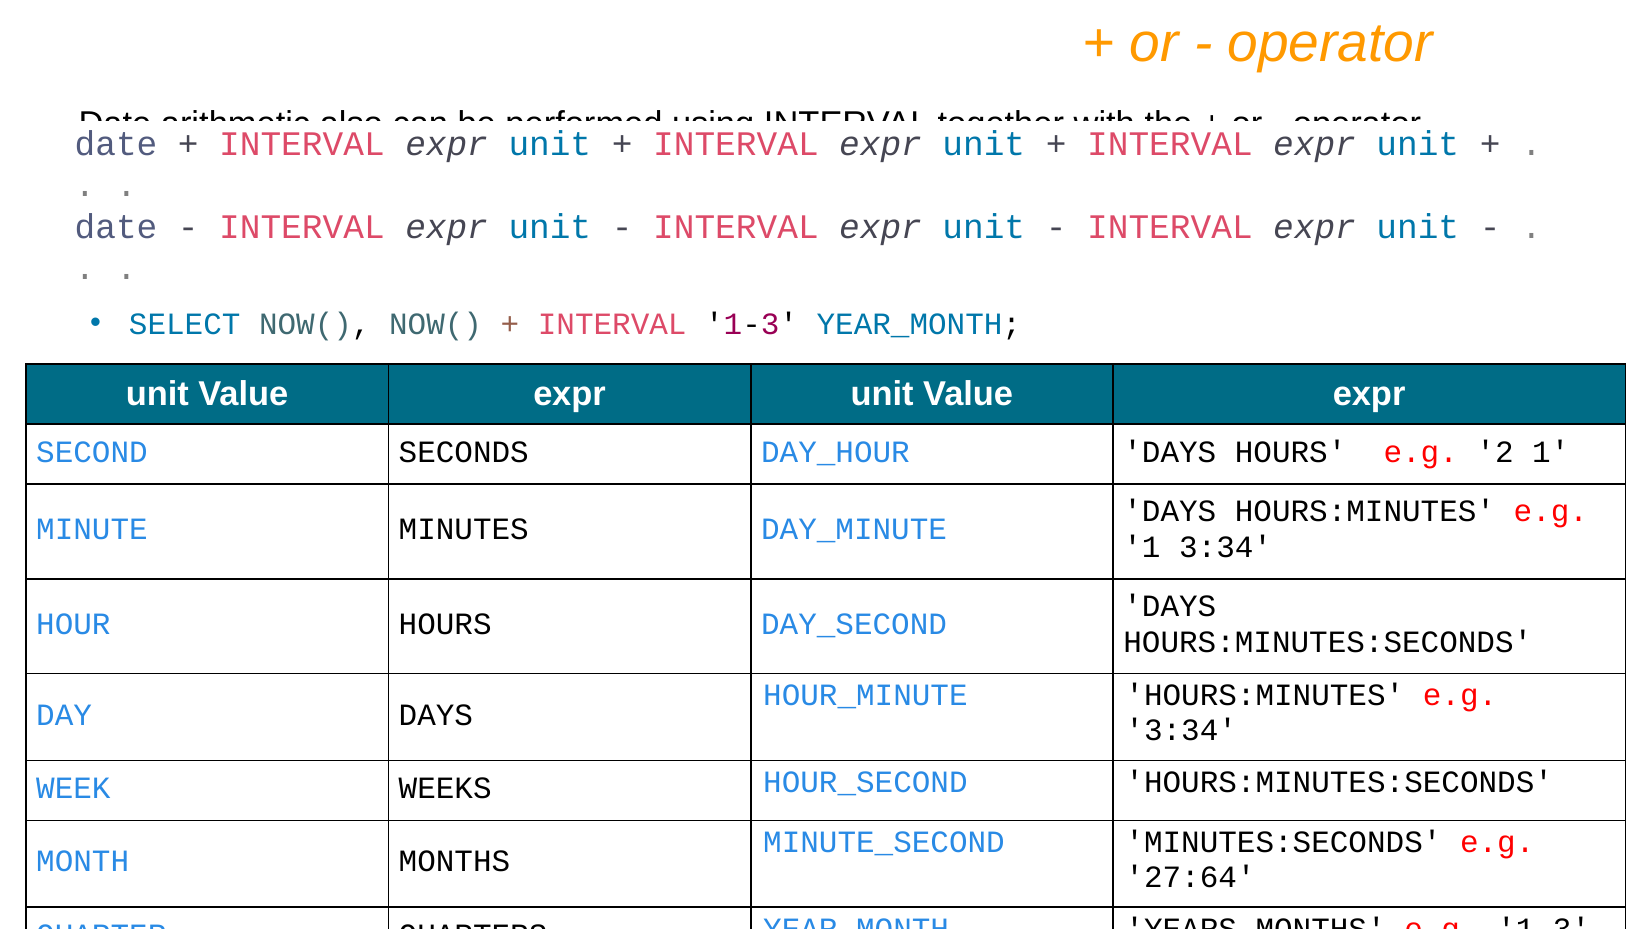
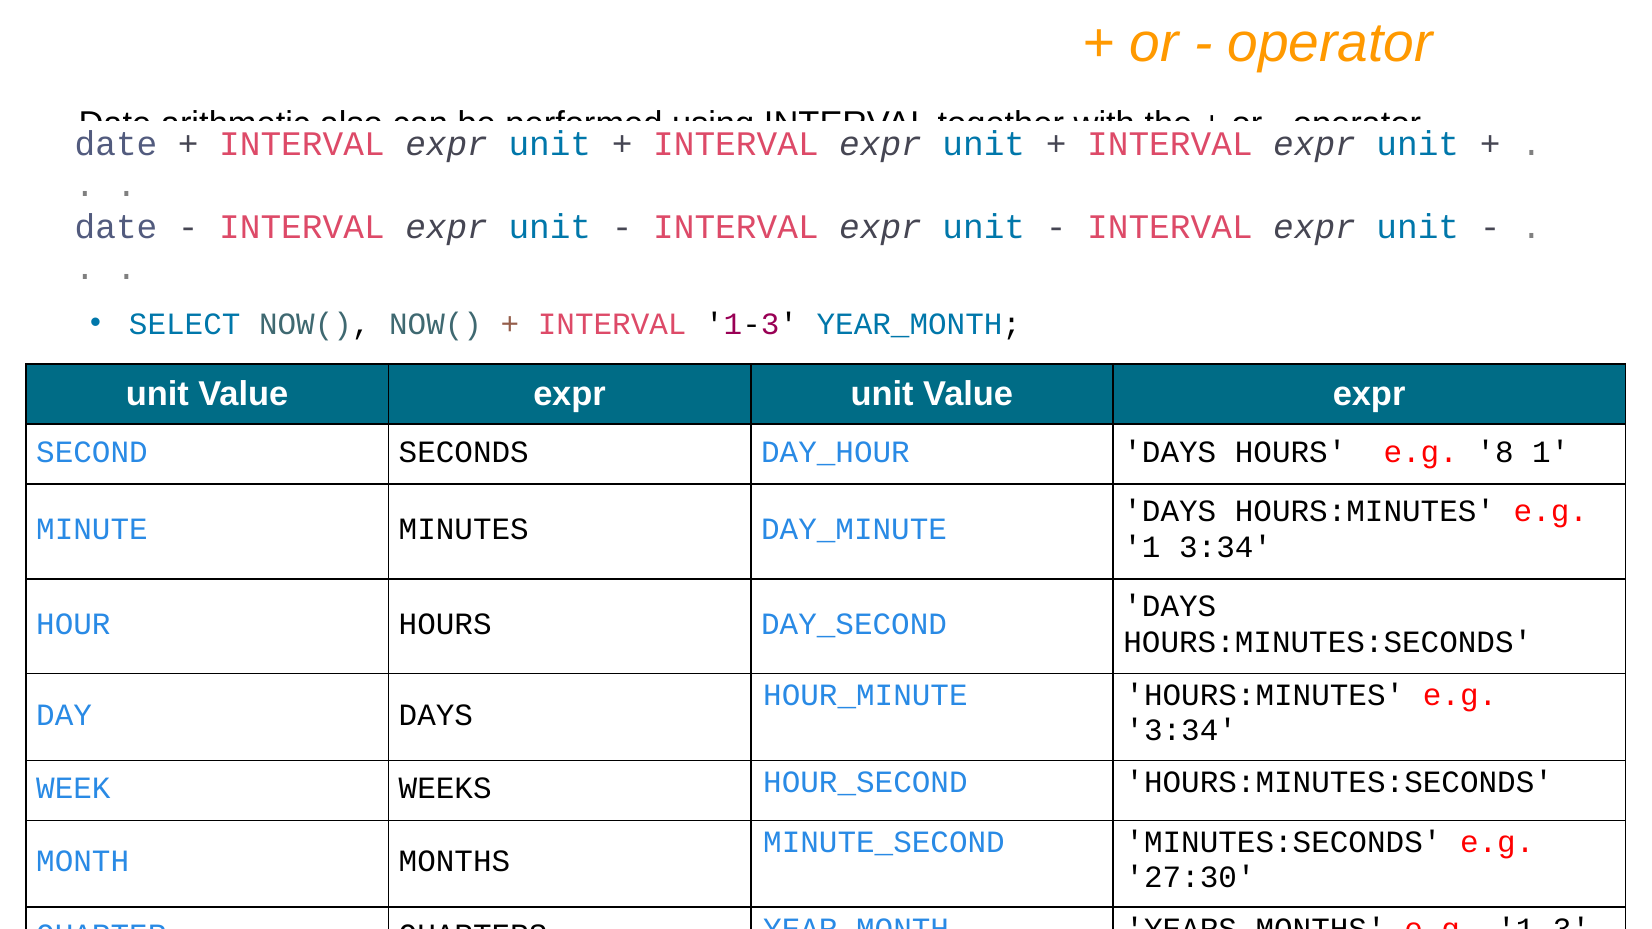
2: 2 -> 8
27:64: 27:64 -> 27:30
